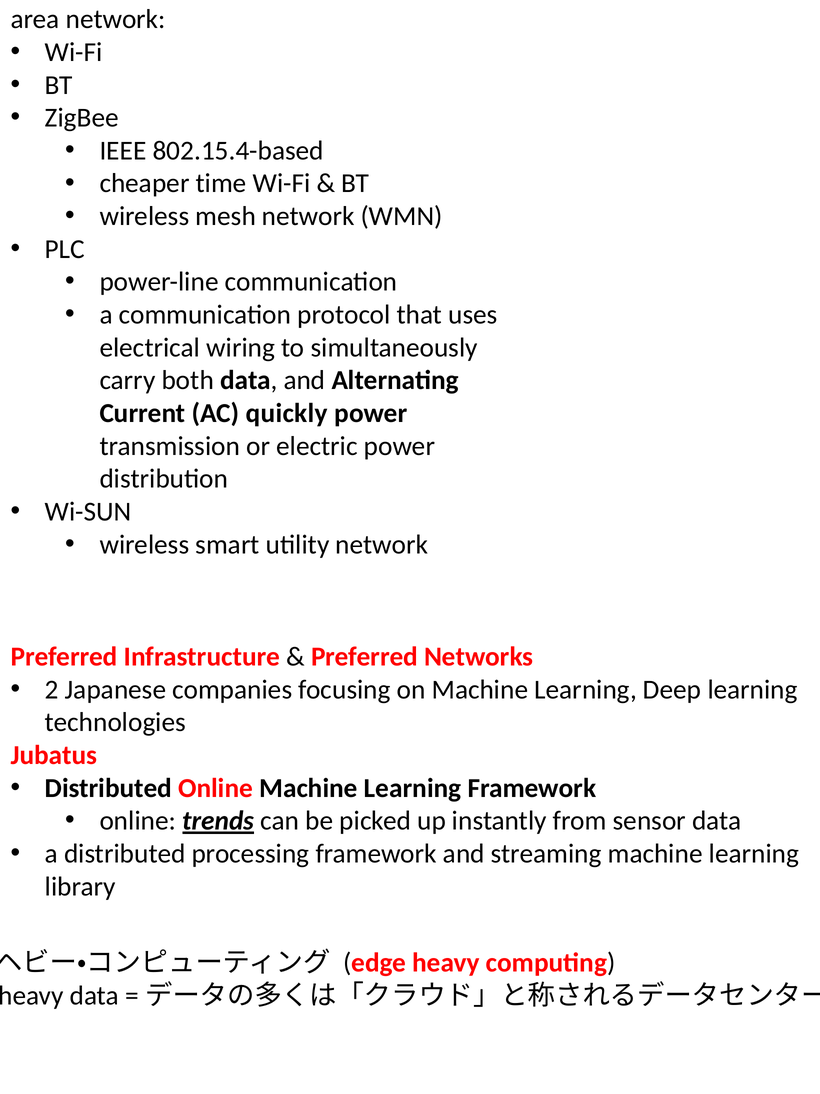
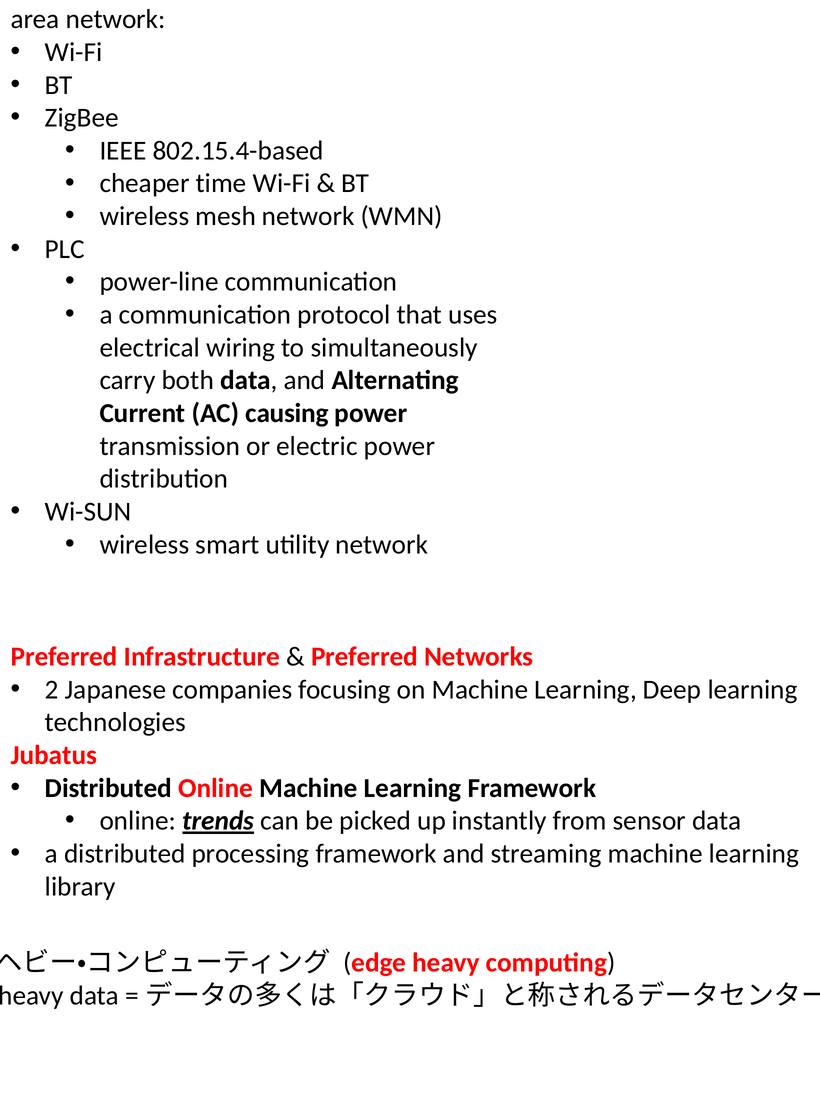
quickly: quickly -> causing
